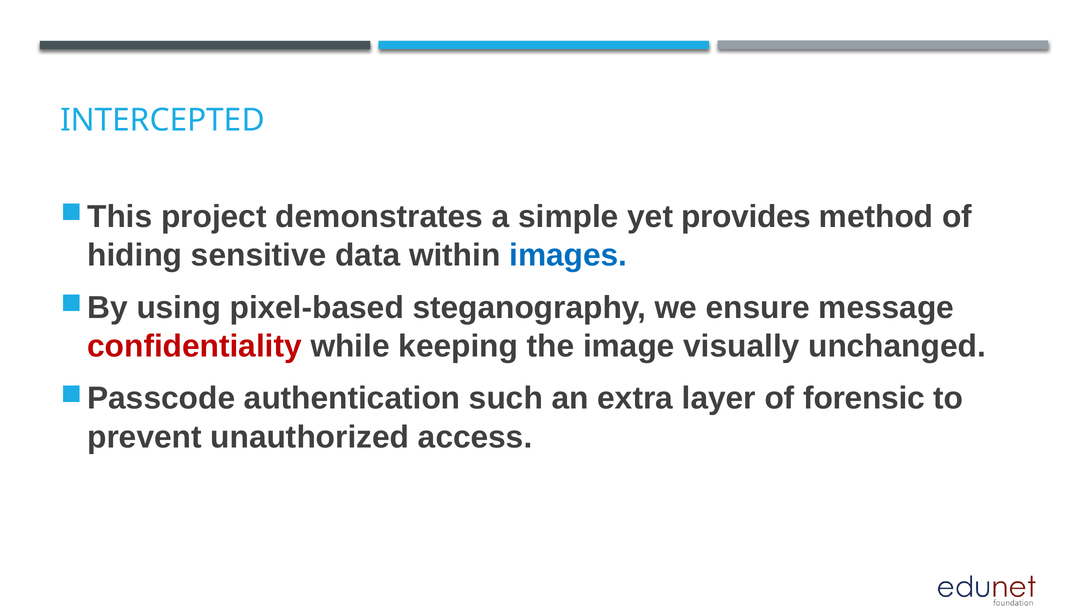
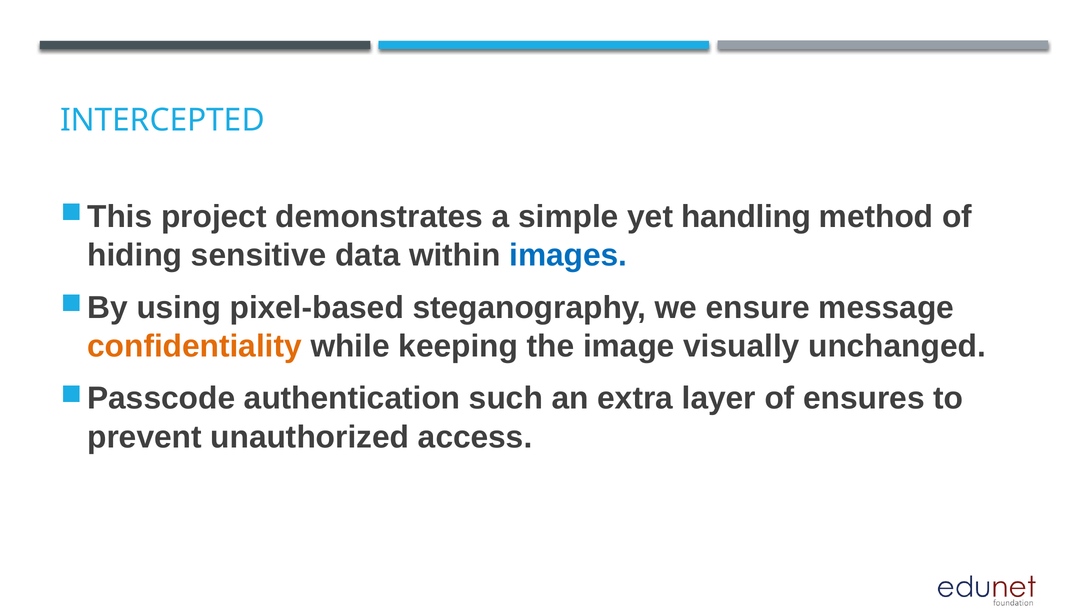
provides: provides -> handling
confidentiality colour: red -> orange
forensic: forensic -> ensures
